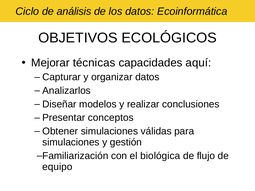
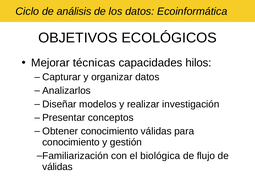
aquí: aquí -> hilos
conclusiones: conclusiones -> investigación
Obtener simulaciones: simulaciones -> conocimiento
simulaciones at (71, 142): simulaciones -> conocimiento
equipo at (57, 167): equipo -> válidas
